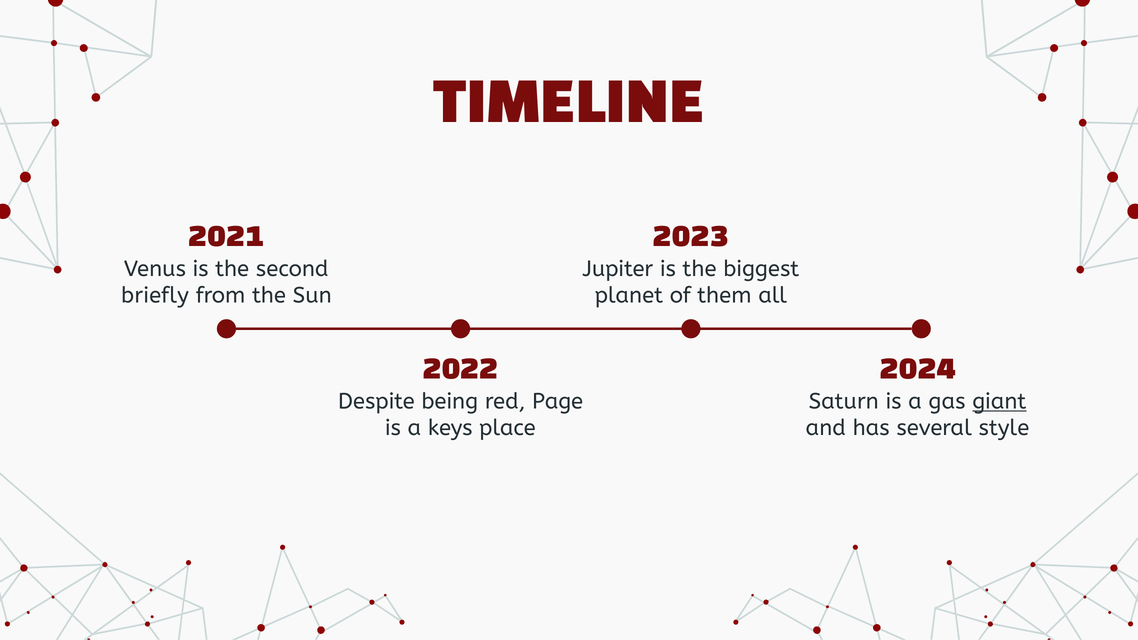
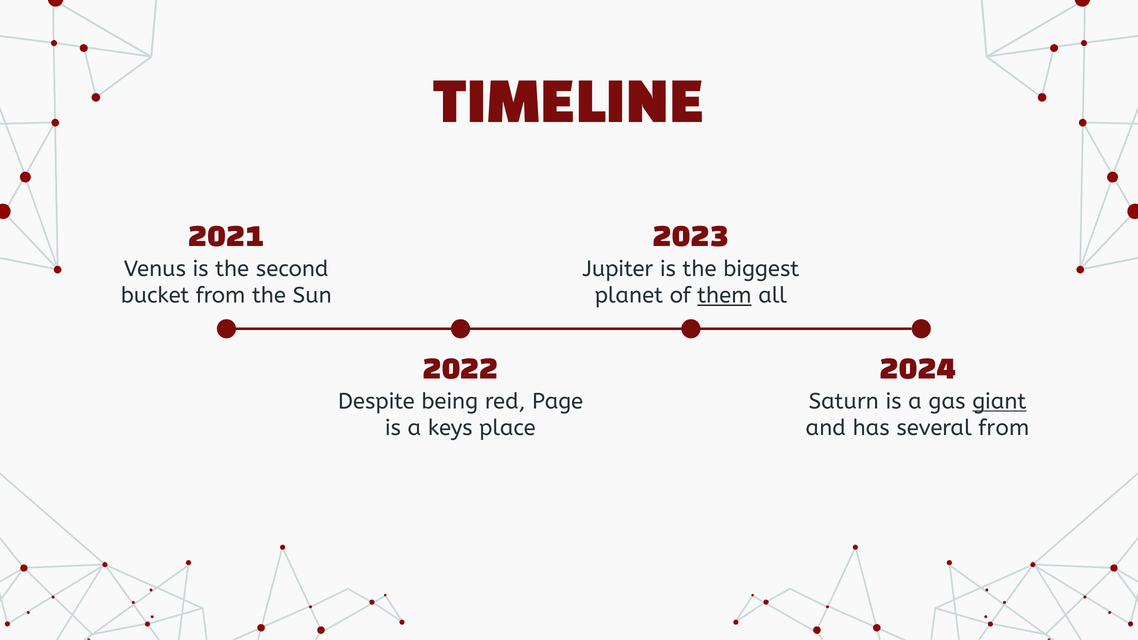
briefly: briefly -> bucket
them underline: none -> present
several style: style -> from
